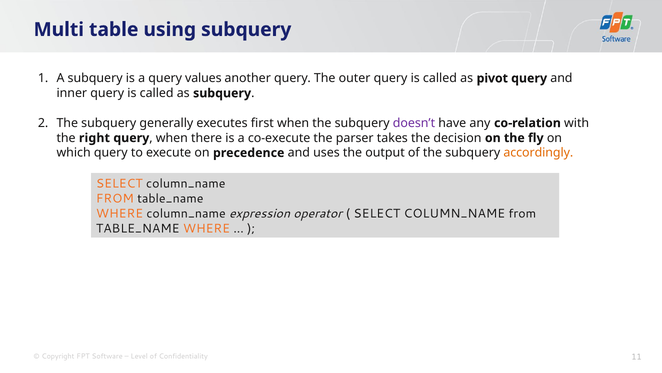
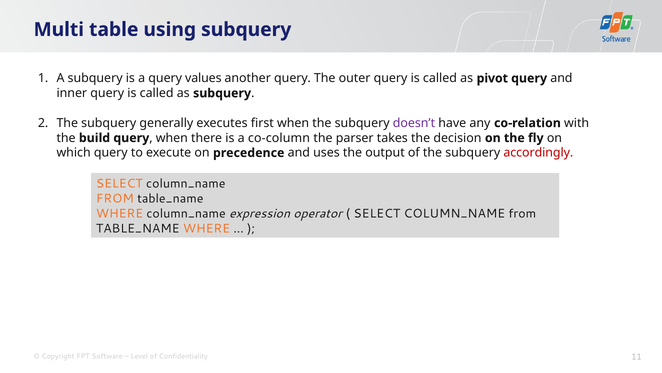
right: right -> build
co-execute: co-execute -> co-column
accordingly colour: orange -> red
